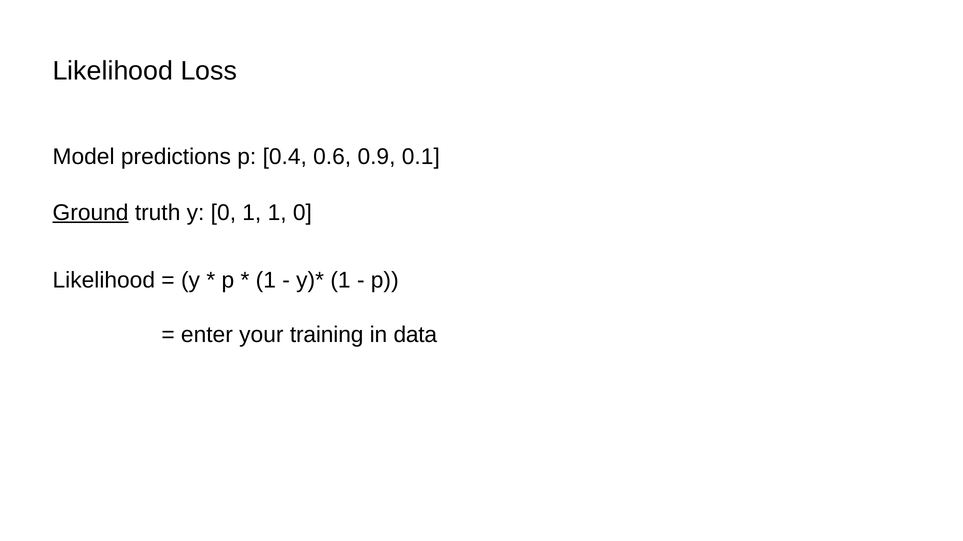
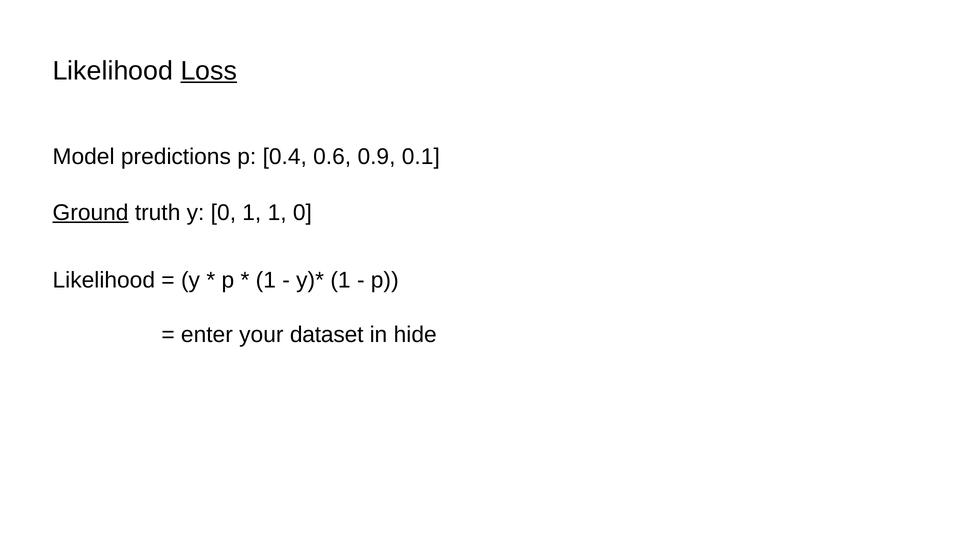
Loss underline: none -> present
training: training -> dataset
data: data -> hide
